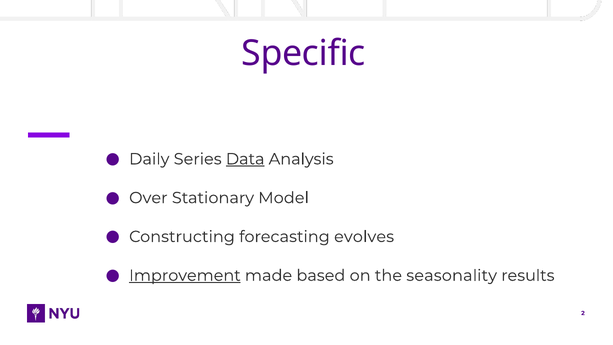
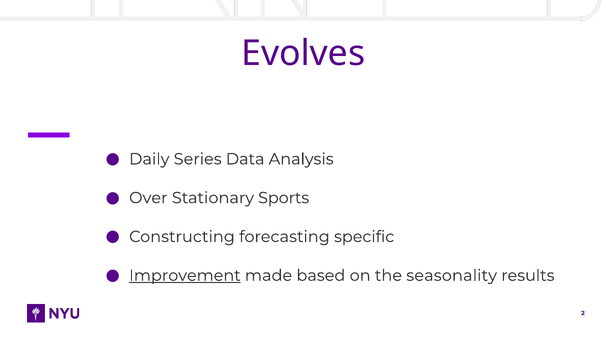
Specific: Specific -> Evolves
Data underline: present -> none
Model: Model -> Sports
evolves: evolves -> specific
